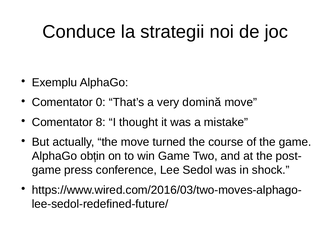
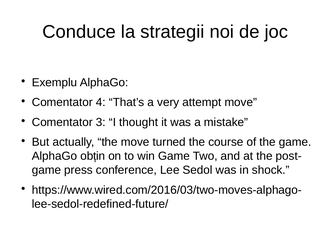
0: 0 -> 4
domină: domină -> attempt
8: 8 -> 3
